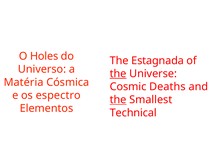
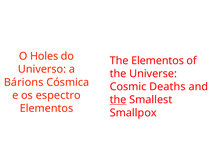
The Estagnada: Estagnada -> Elementos
the at (118, 74) underline: present -> none
Matéria: Matéria -> Bárions
Technical: Technical -> Smallpox
